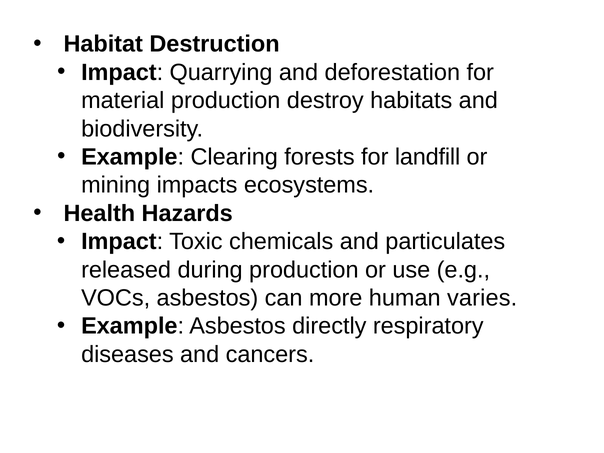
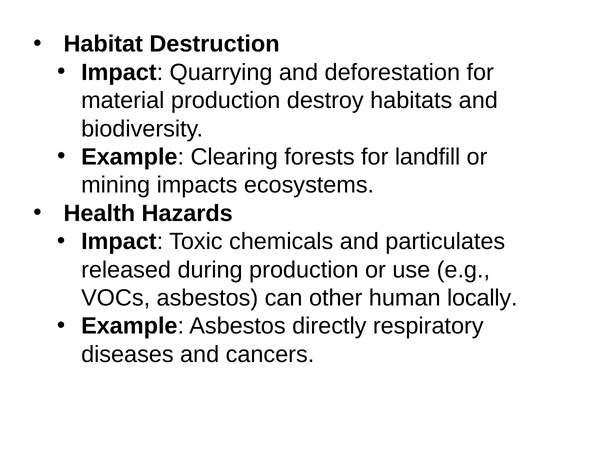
more: more -> other
varies: varies -> locally
